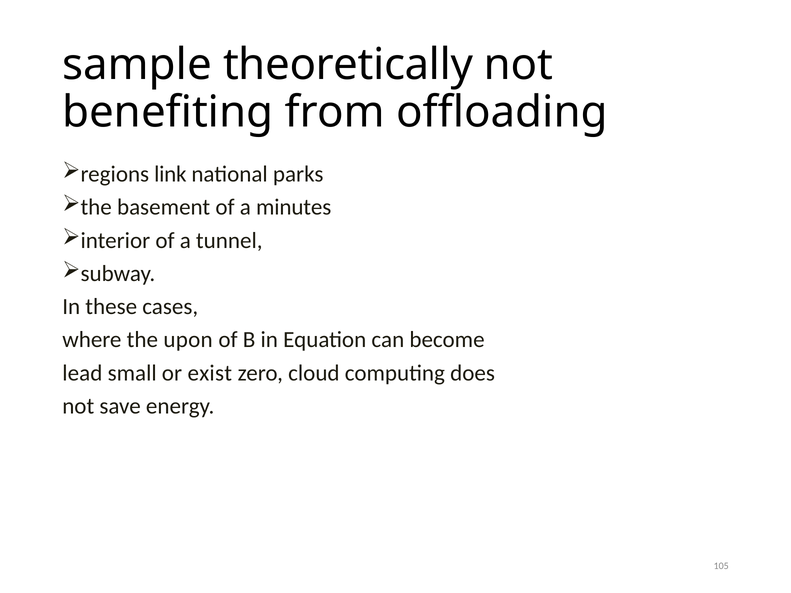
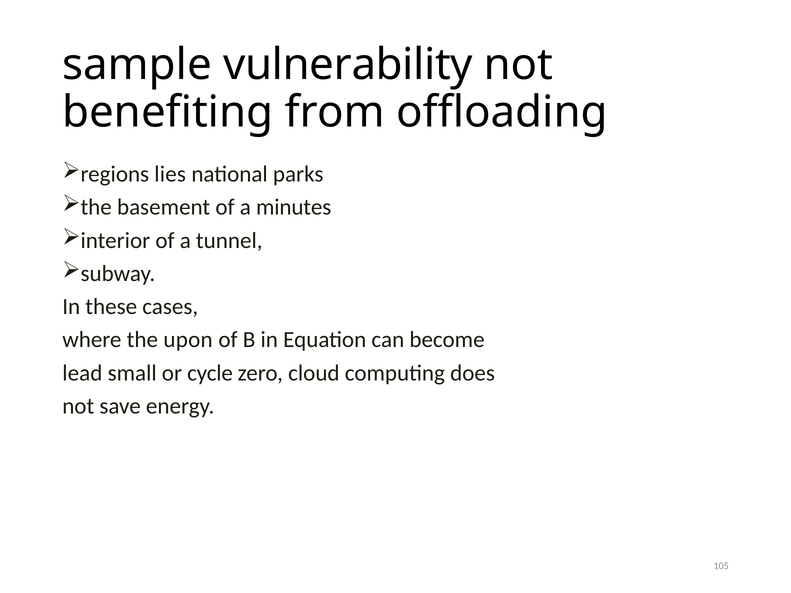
theoretically: theoretically -> vulnerability
link: link -> lies
exist: exist -> cycle
